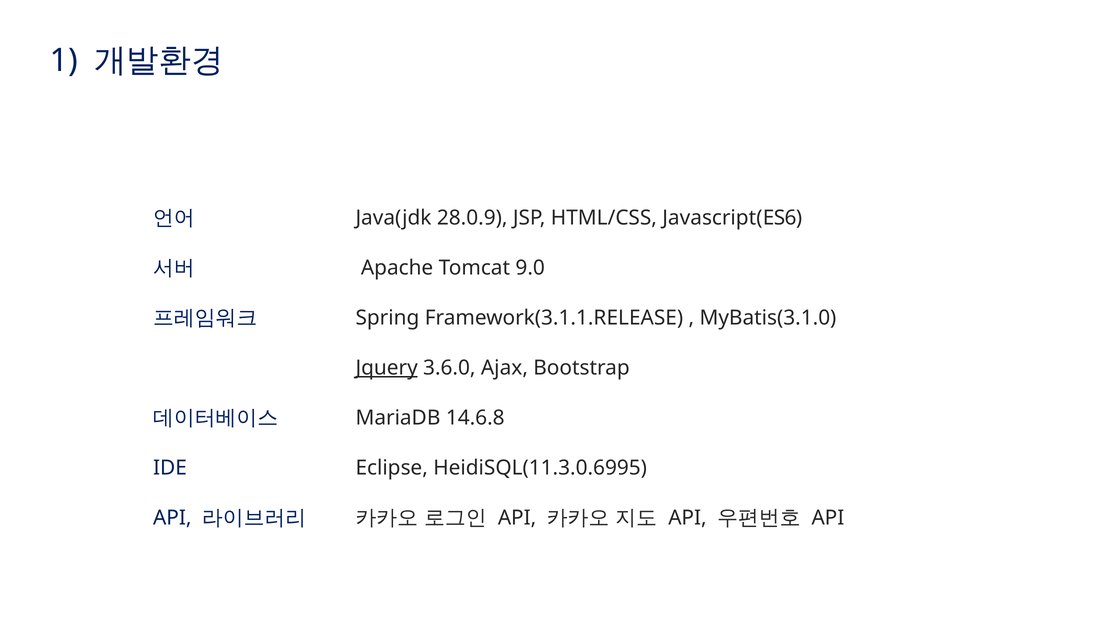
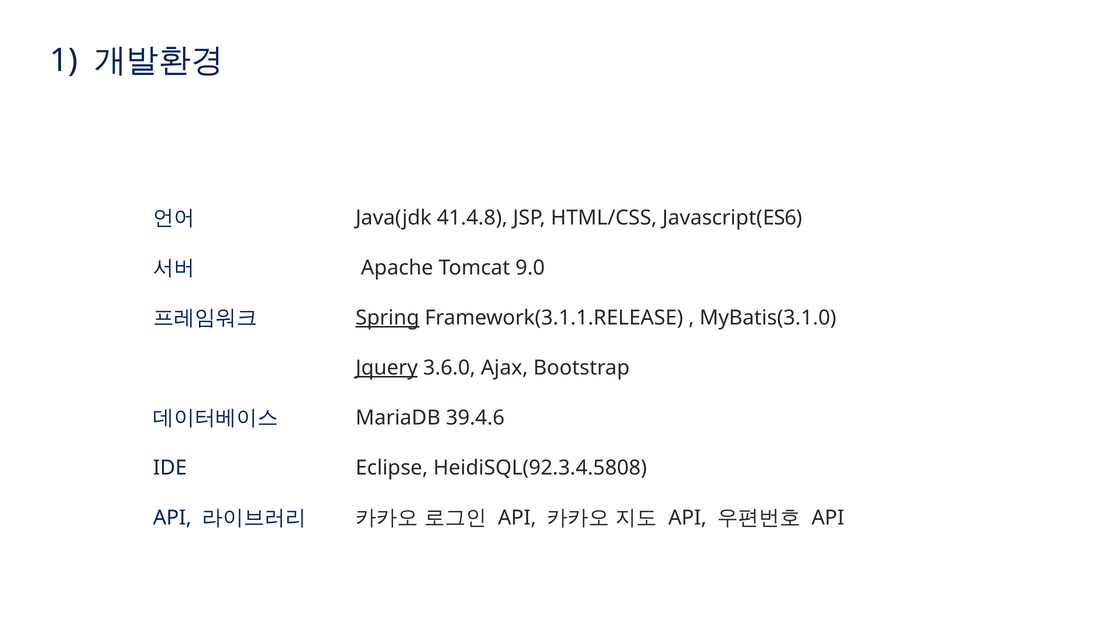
28.0.9: 28.0.9 -> 41.4.8
Spring underline: none -> present
14.6.8: 14.6.8 -> 39.4.6
HeidiSQL(11.3.0.6995: HeidiSQL(11.3.0.6995 -> HeidiSQL(92.3.4.5808
